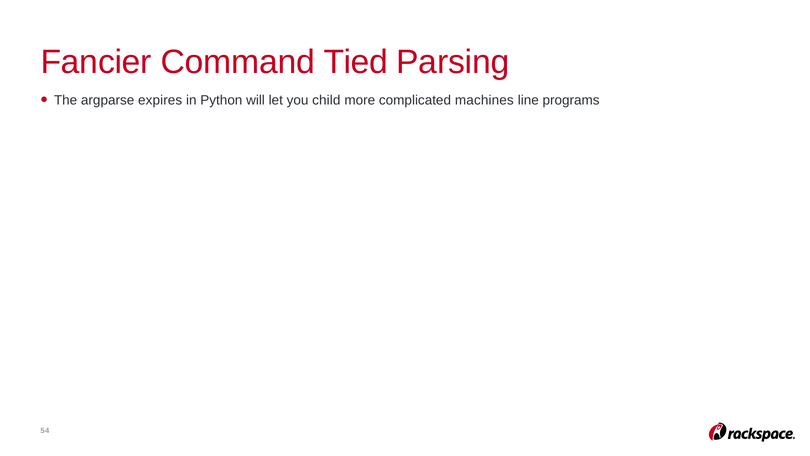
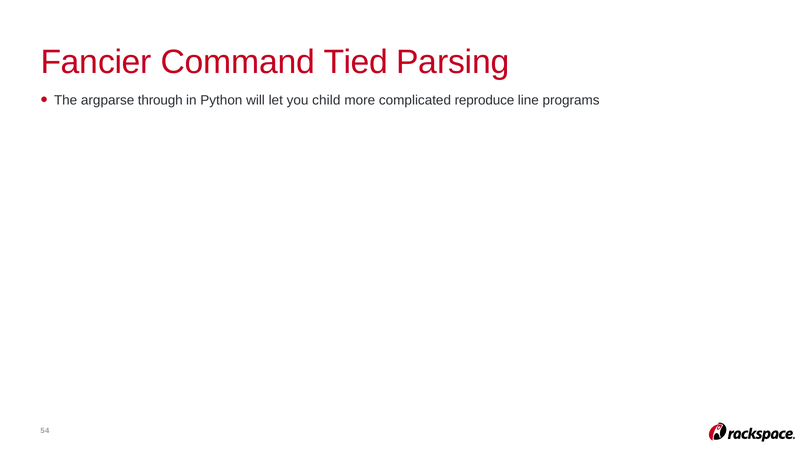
expires: expires -> through
machines: machines -> reproduce
